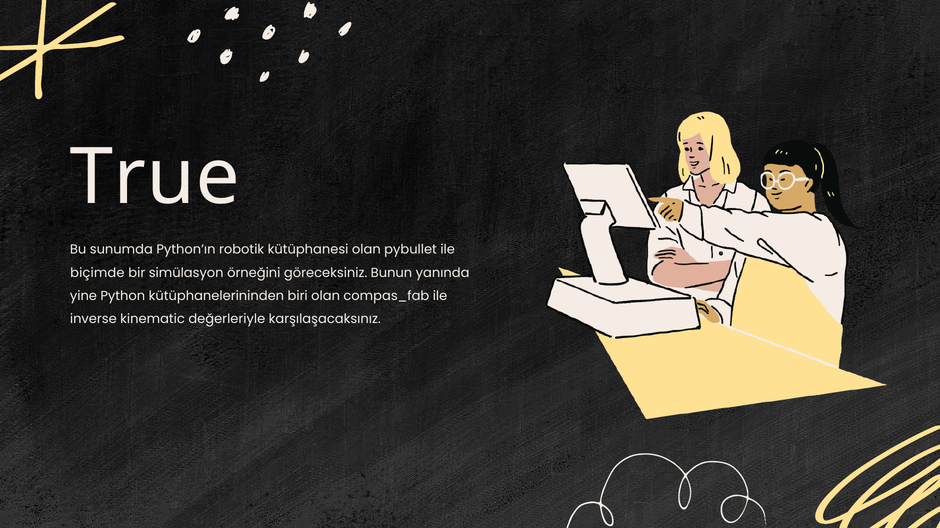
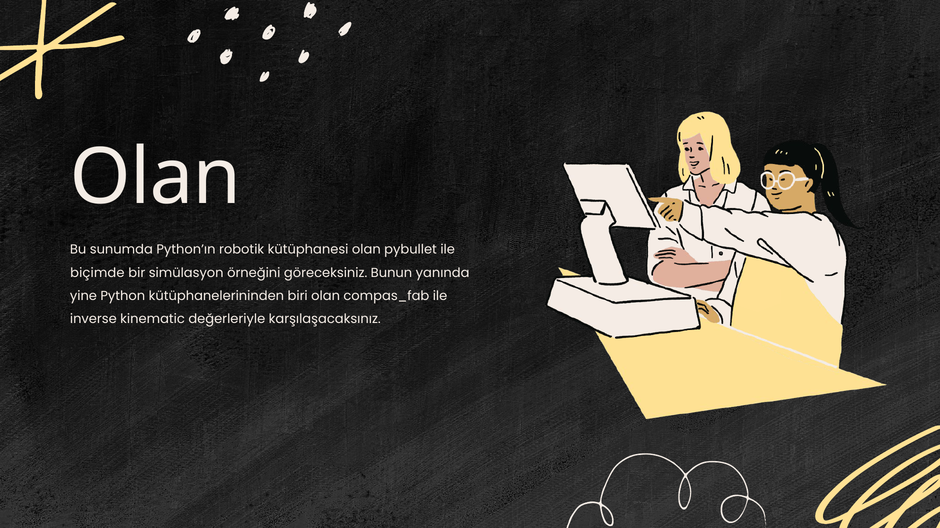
True at (155, 177): True -> Olan
